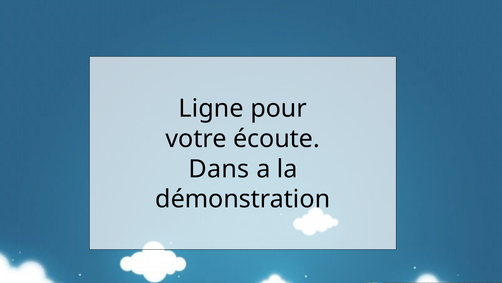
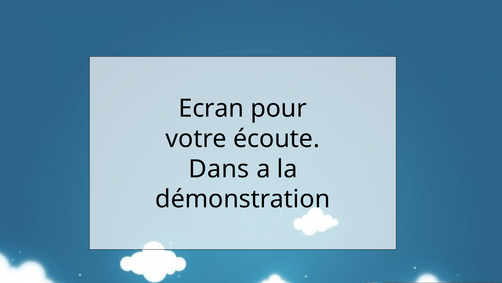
Ligne: Ligne -> Ecran
